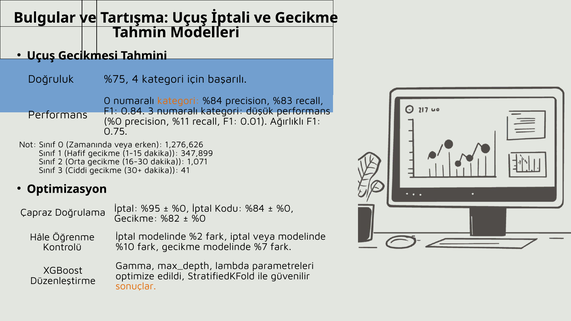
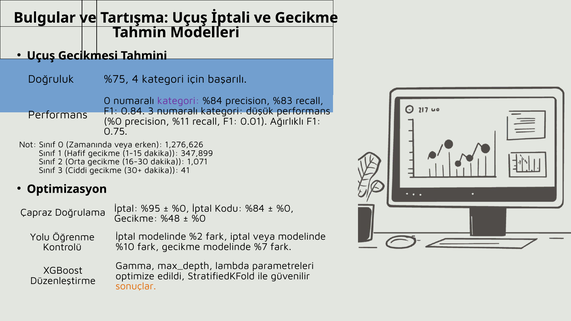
kategori at (178, 101) colour: orange -> purple
%82: %82 -> %48
Hâle: Hâle -> Yolu
